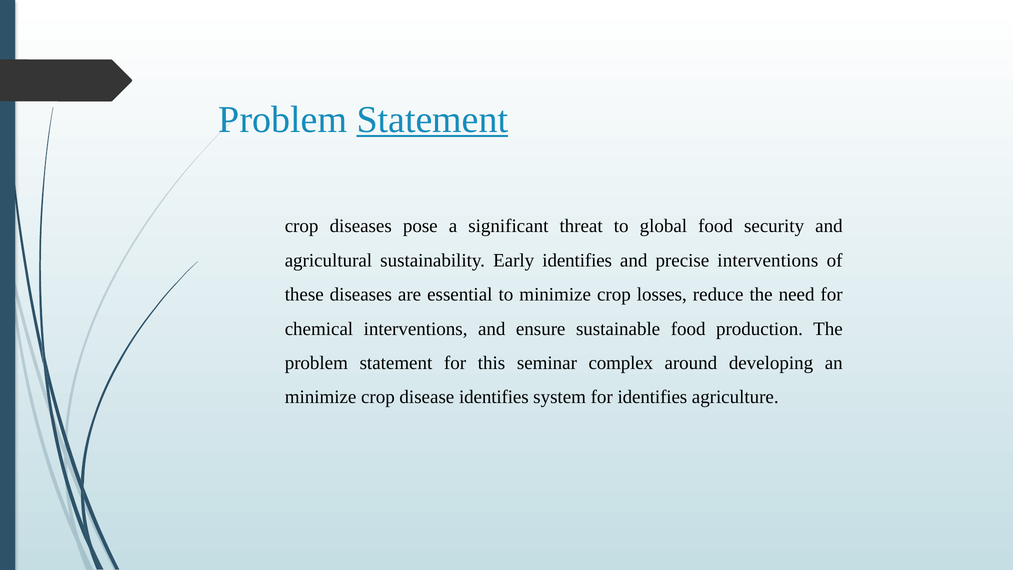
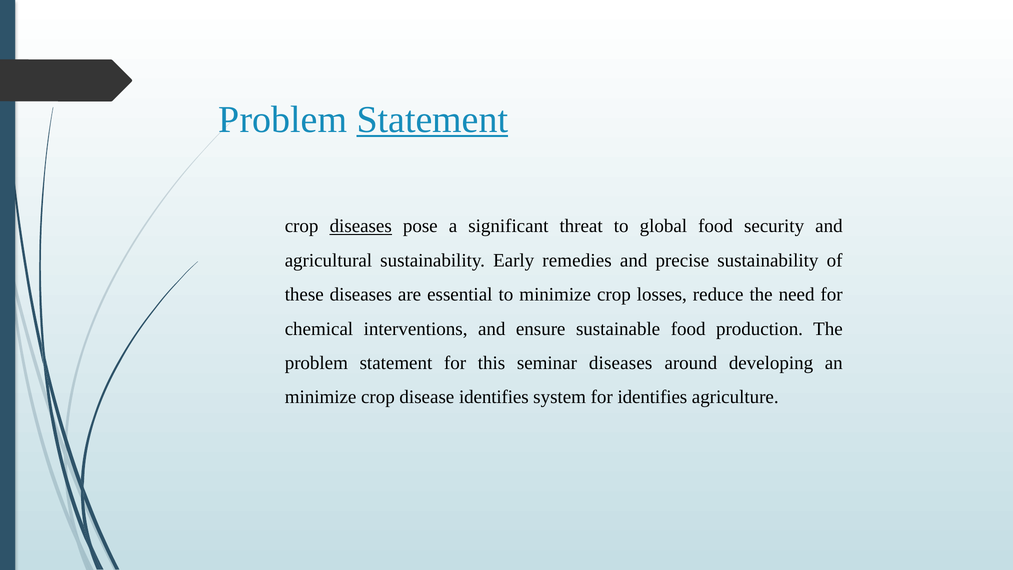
diseases at (361, 226) underline: none -> present
Early identifies: identifies -> remedies
precise interventions: interventions -> sustainability
seminar complex: complex -> diseases
